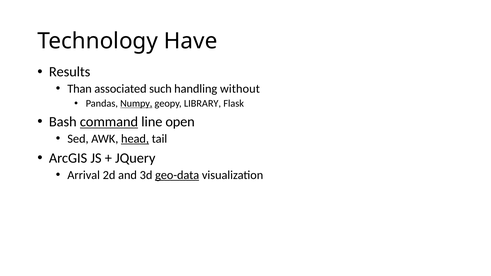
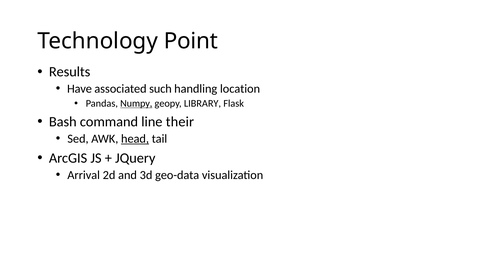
Have: Have -> Point
Than: Than -> Have
without: without -> location
command underline: present -> none
open: open -> their
geo-data underline: present -> none
